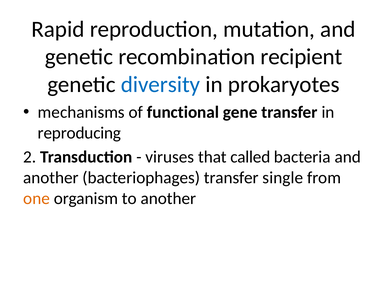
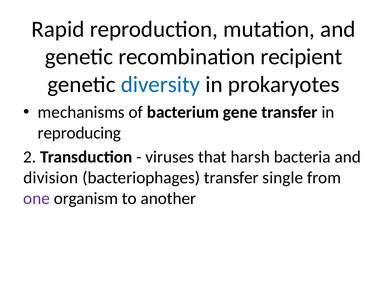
functional: functional -> bacterium
called: called -> harsh
another at (51, 178): another -> division
one colour: orange -> purple
